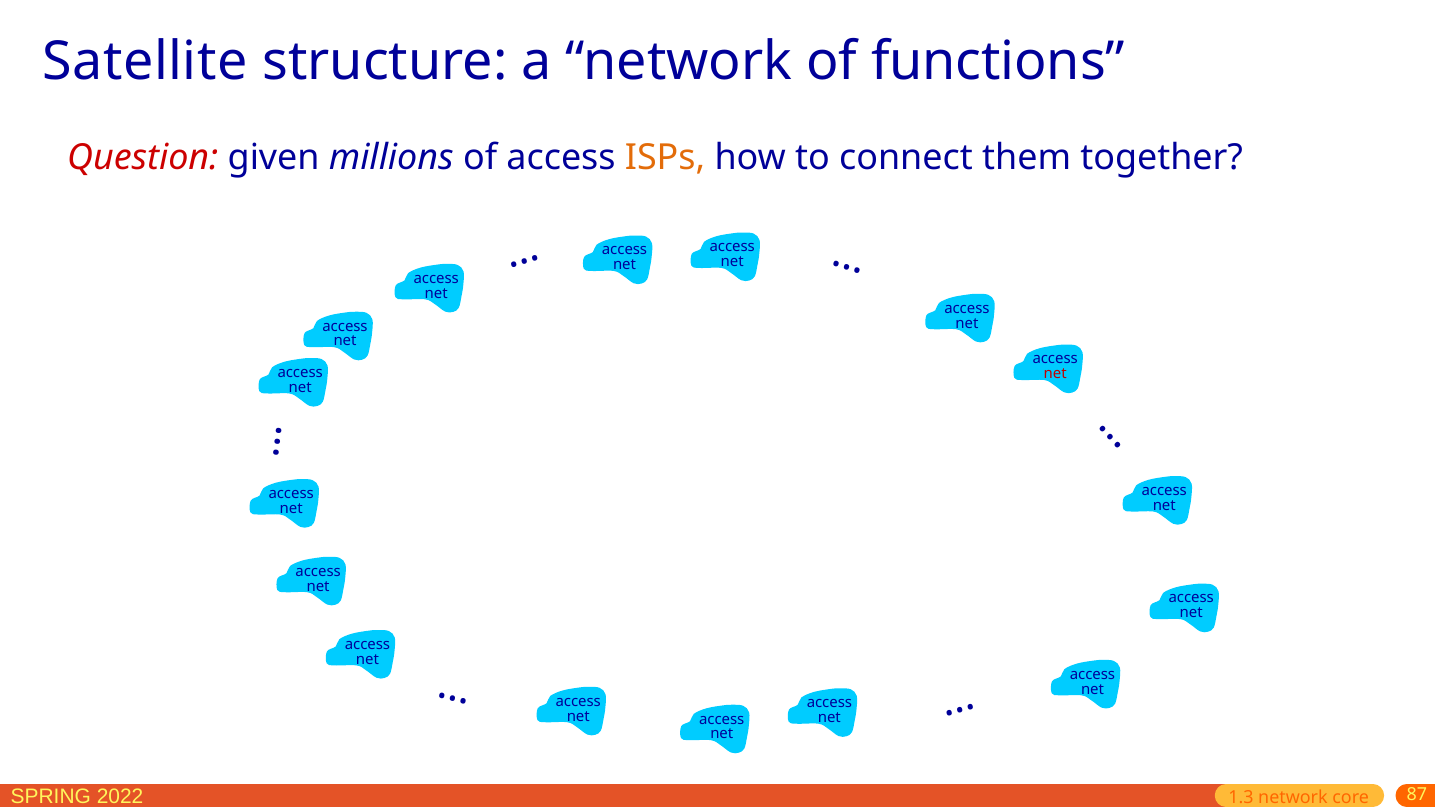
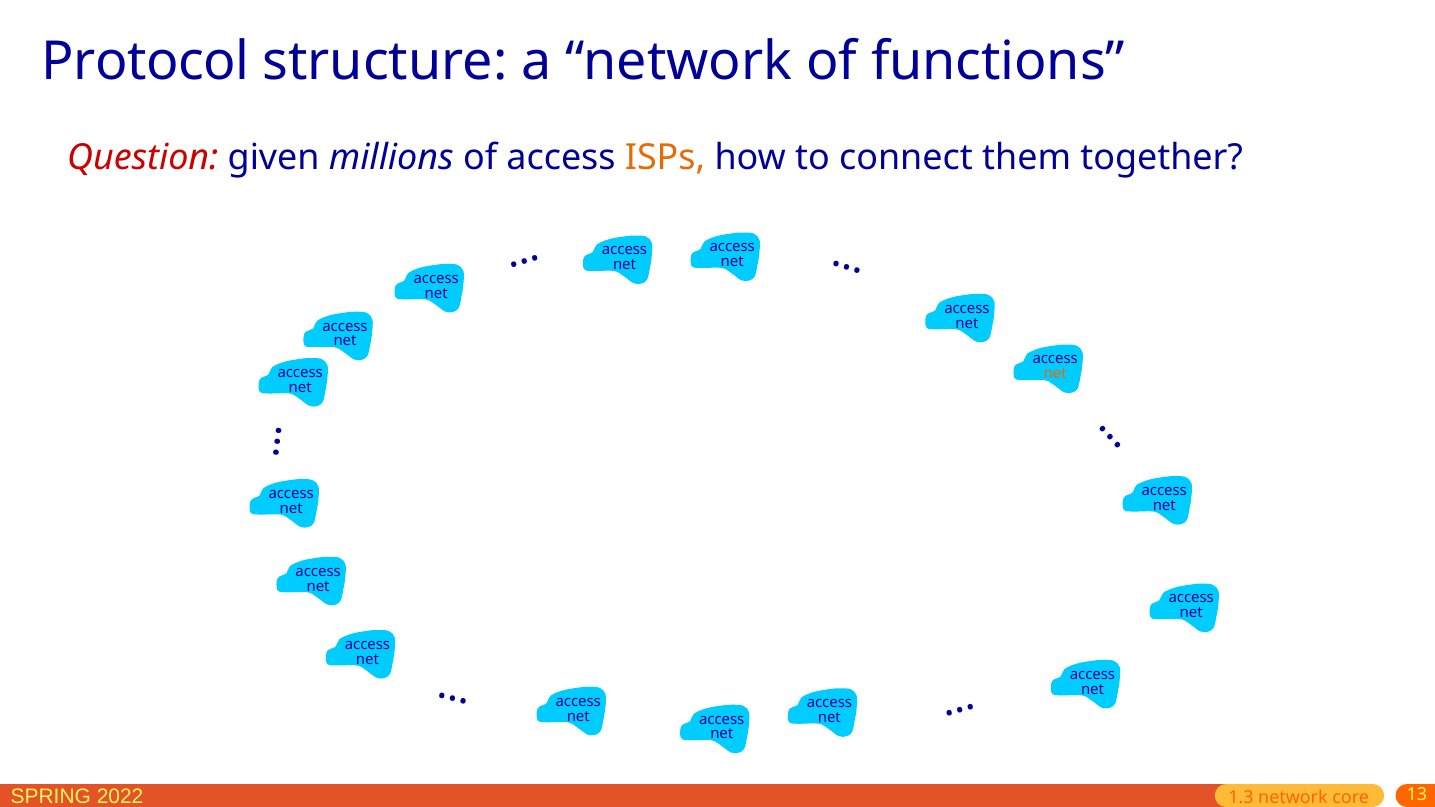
Satellite: Satellite -> Protocol
net at (1055, 374) colour: red -> orange
87: 87 -> 13
